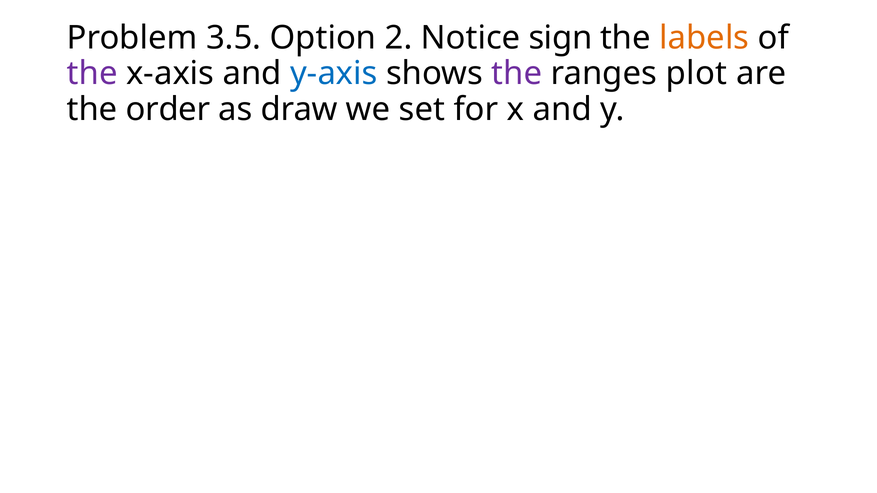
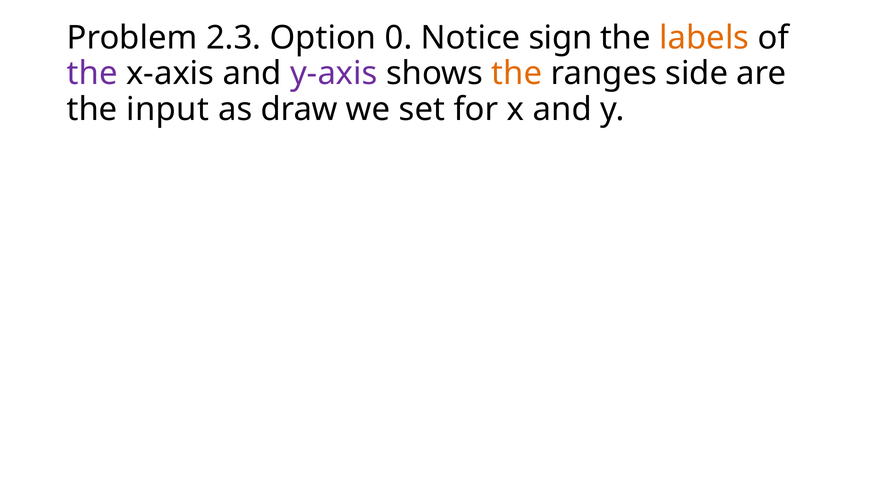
3.5: 3.5 -> 2.3
2: 2 -> 0
y-axis colour: blue -> purple
the at (517, 74) colour: purple -> orange
plot: plot -> side
order: order -> input
